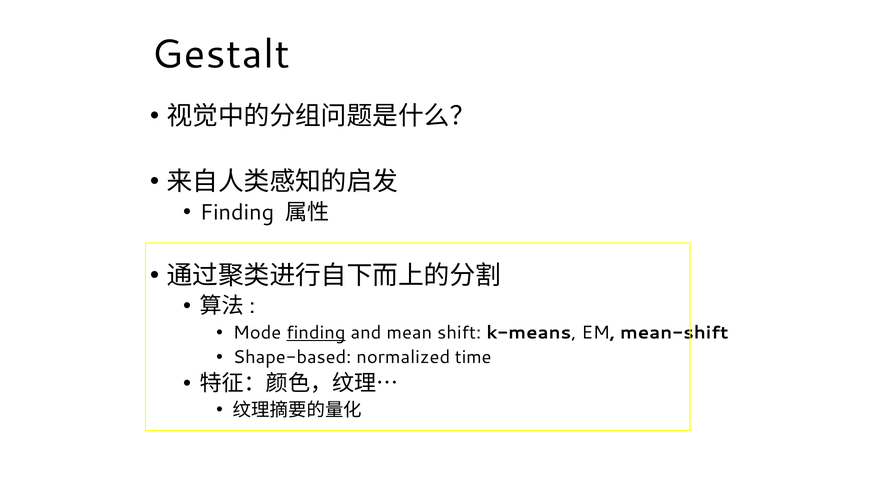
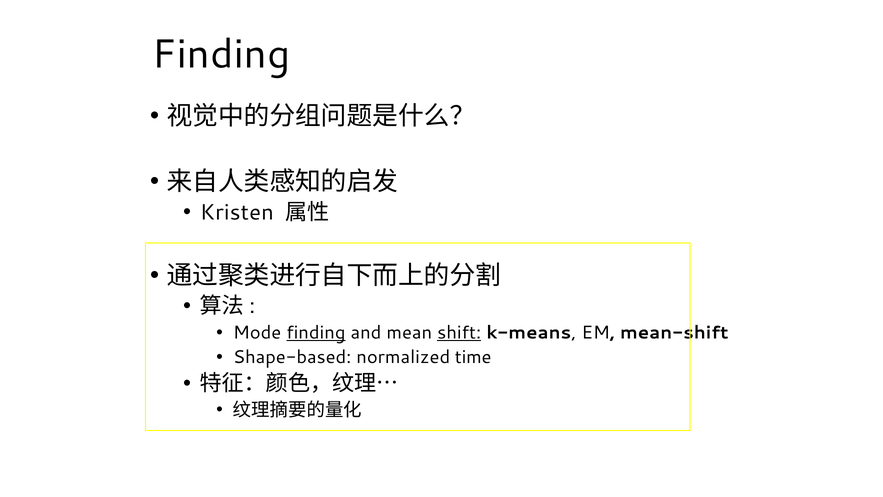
Gestalt at (221, 54): Gestalt -> Finding
Finding at (237, 212): Finding -> Kristen
shift underline: none -> present
